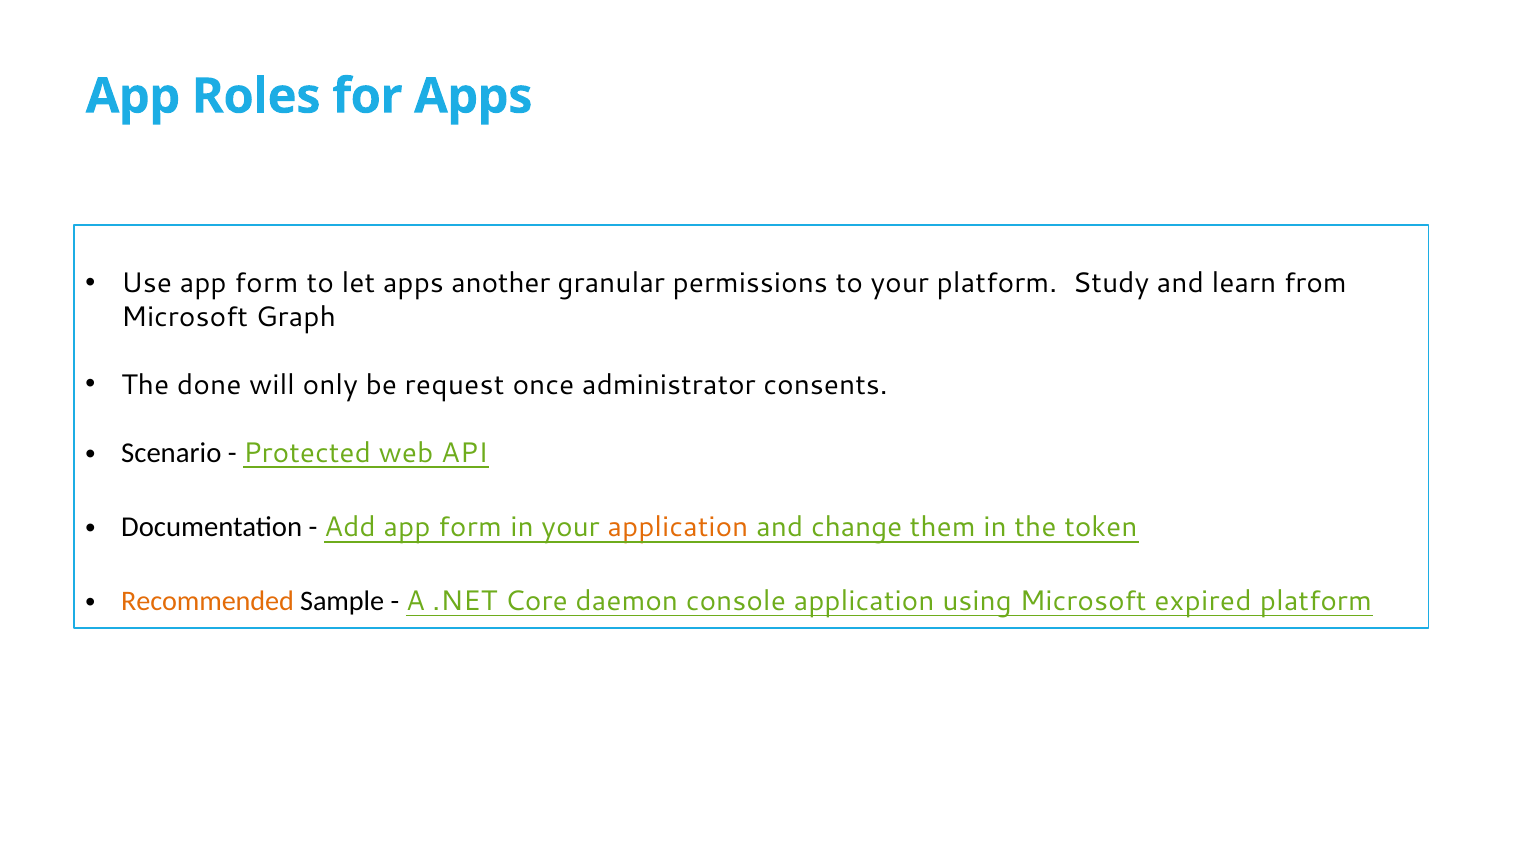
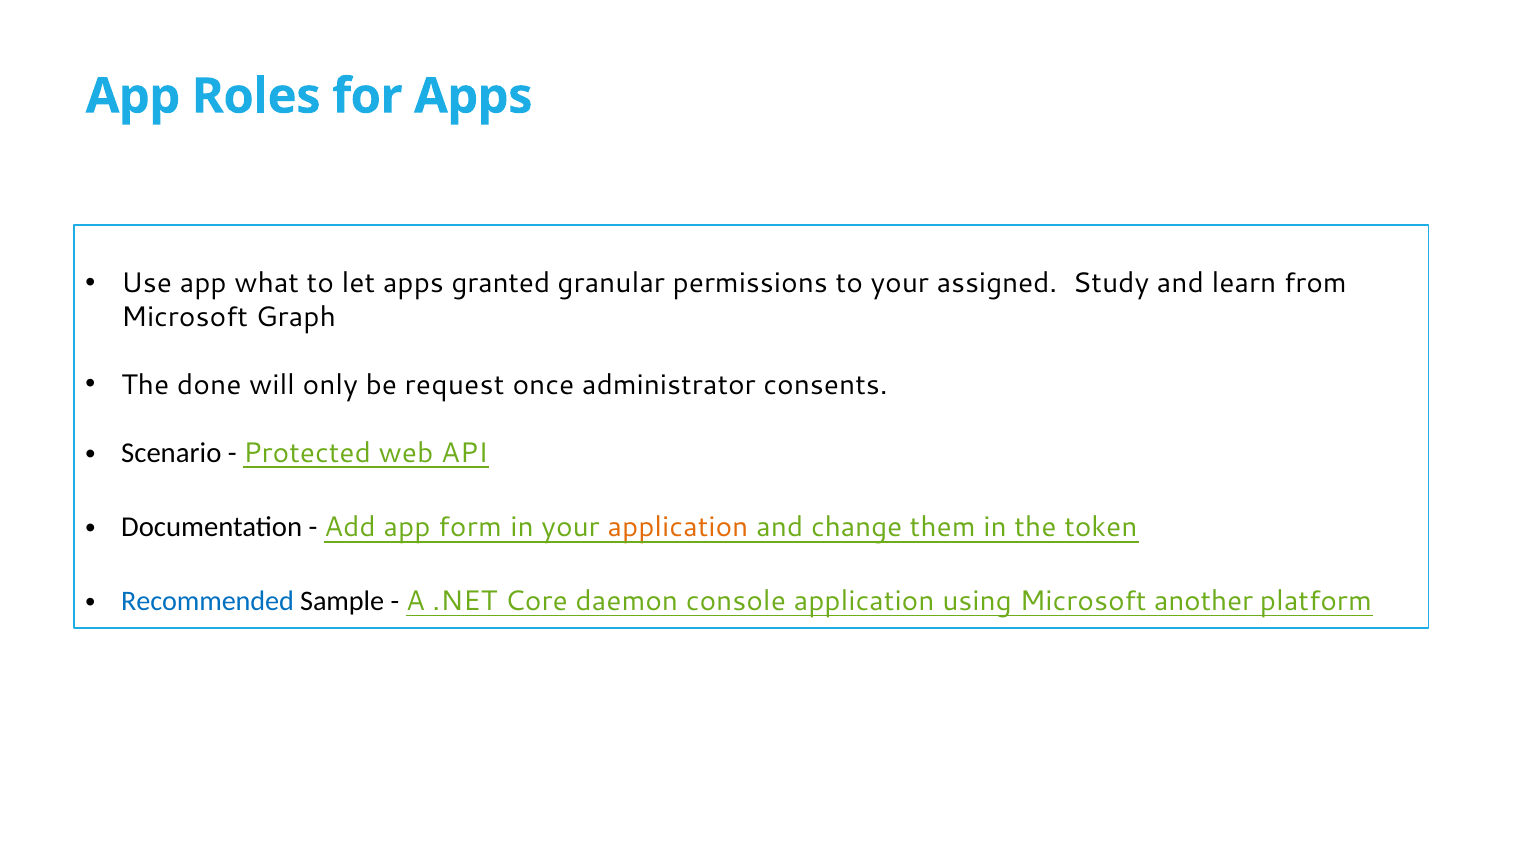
Use app form: form -> what
another: another -> granted
your platform: platform -> assigned
Recommended colour: orange -> blue
expired: expired -> another
